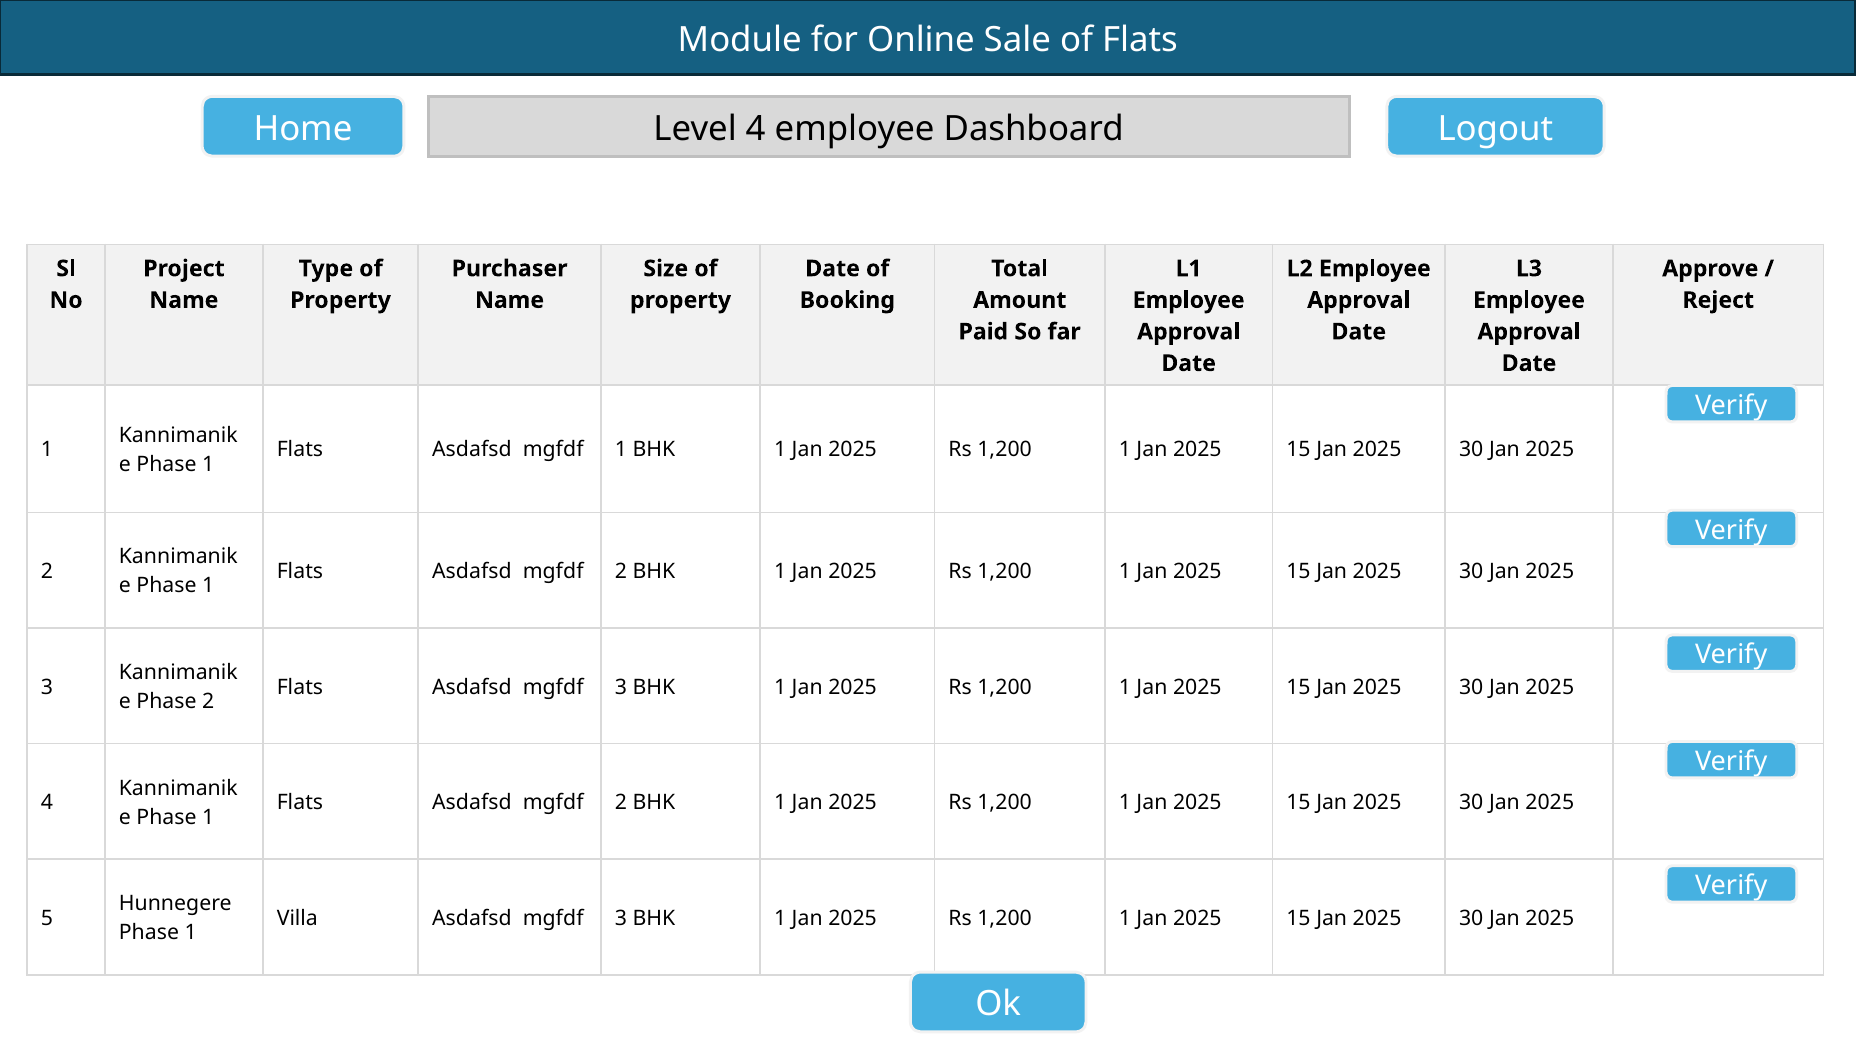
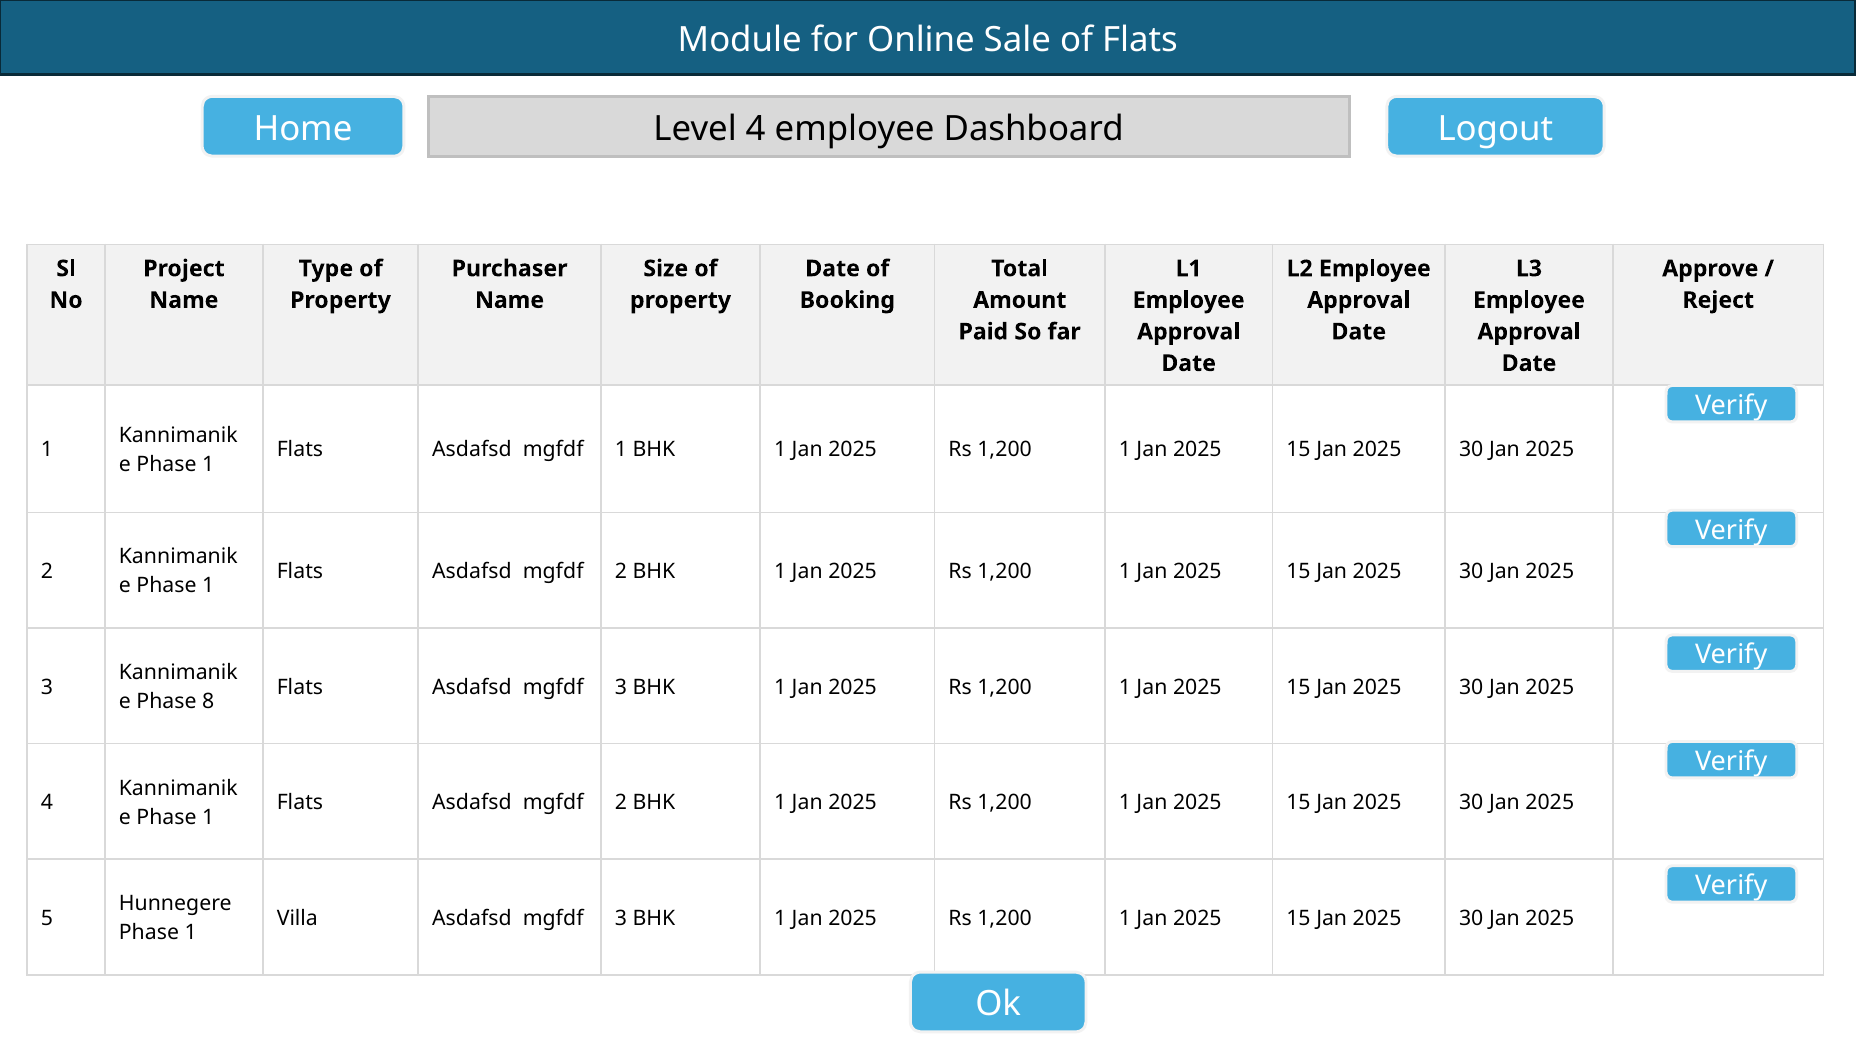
Phase 2: 2 -> 8
